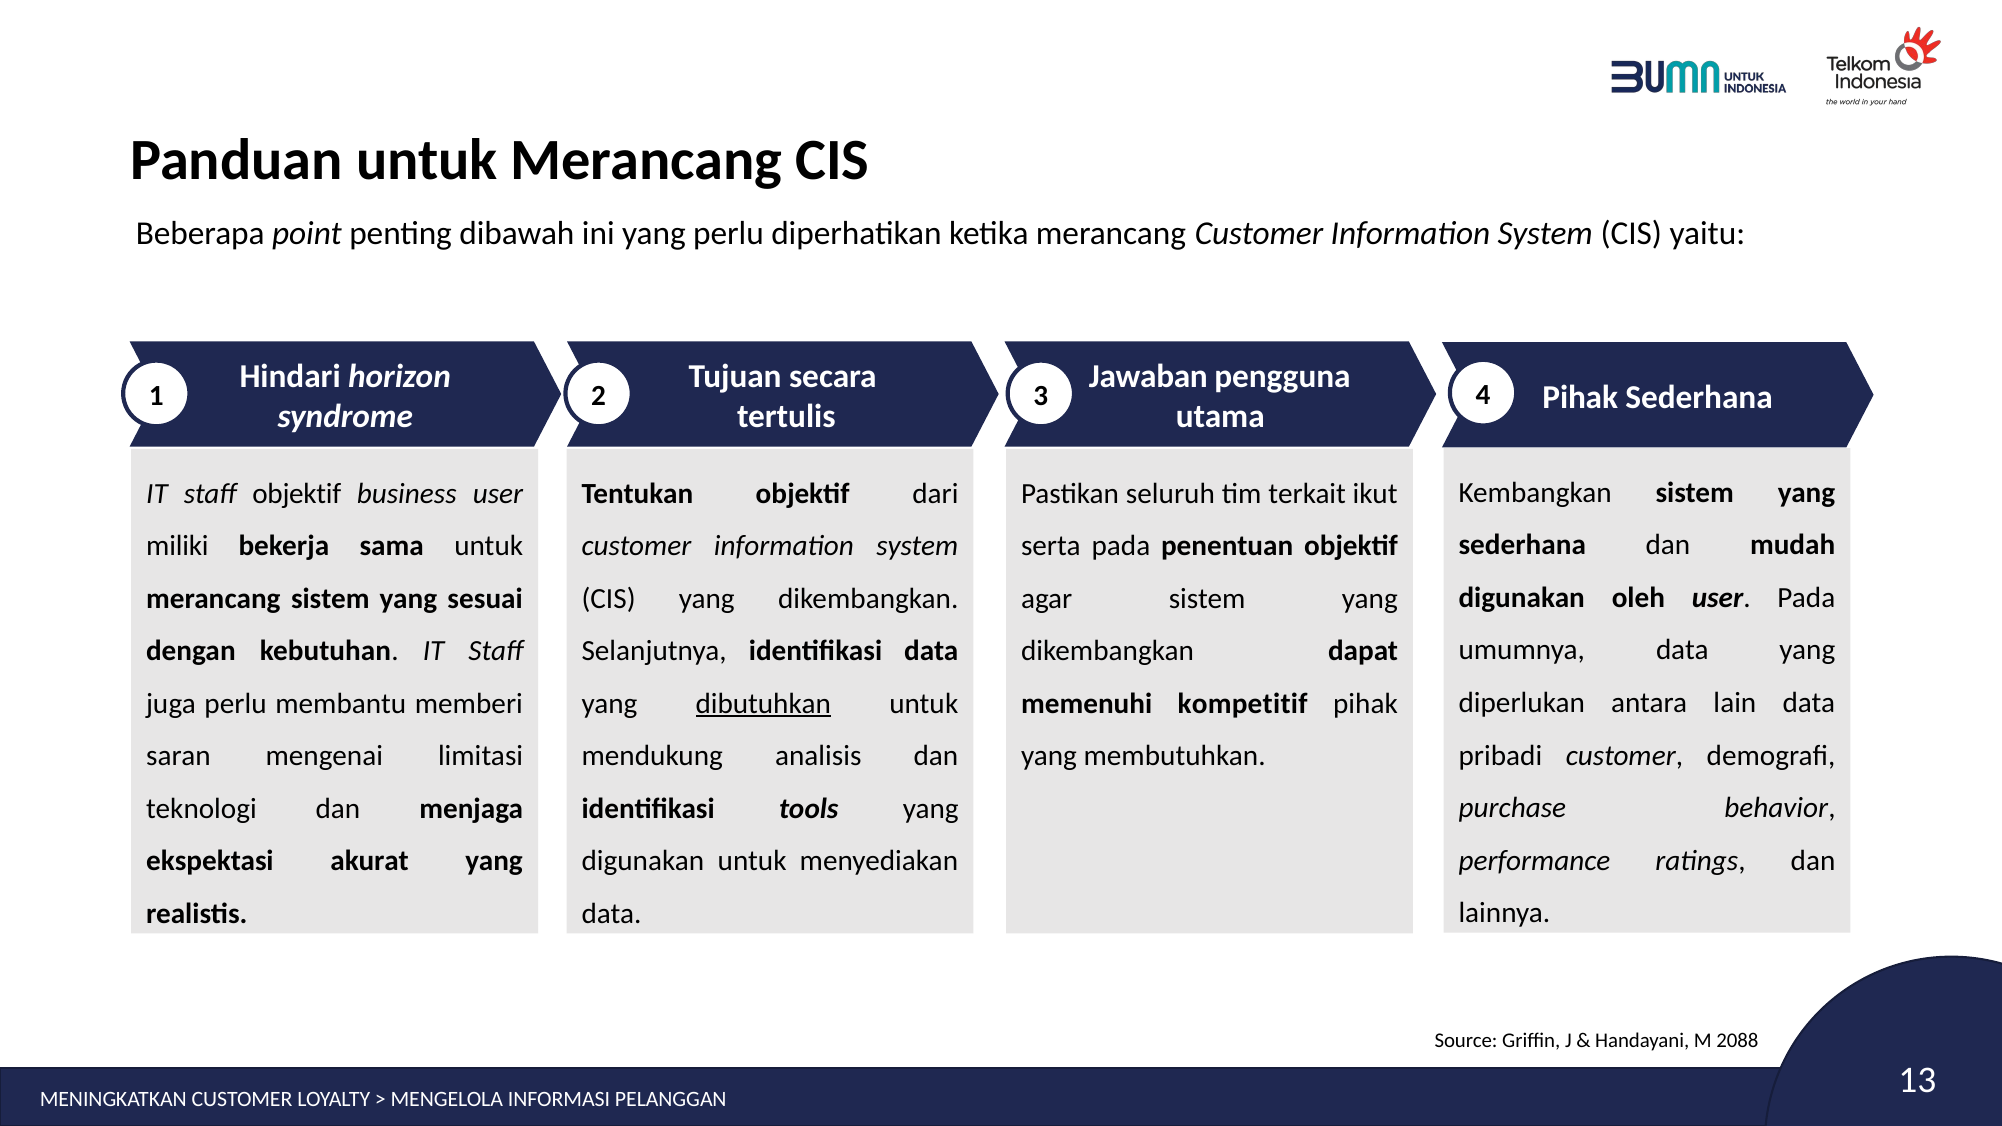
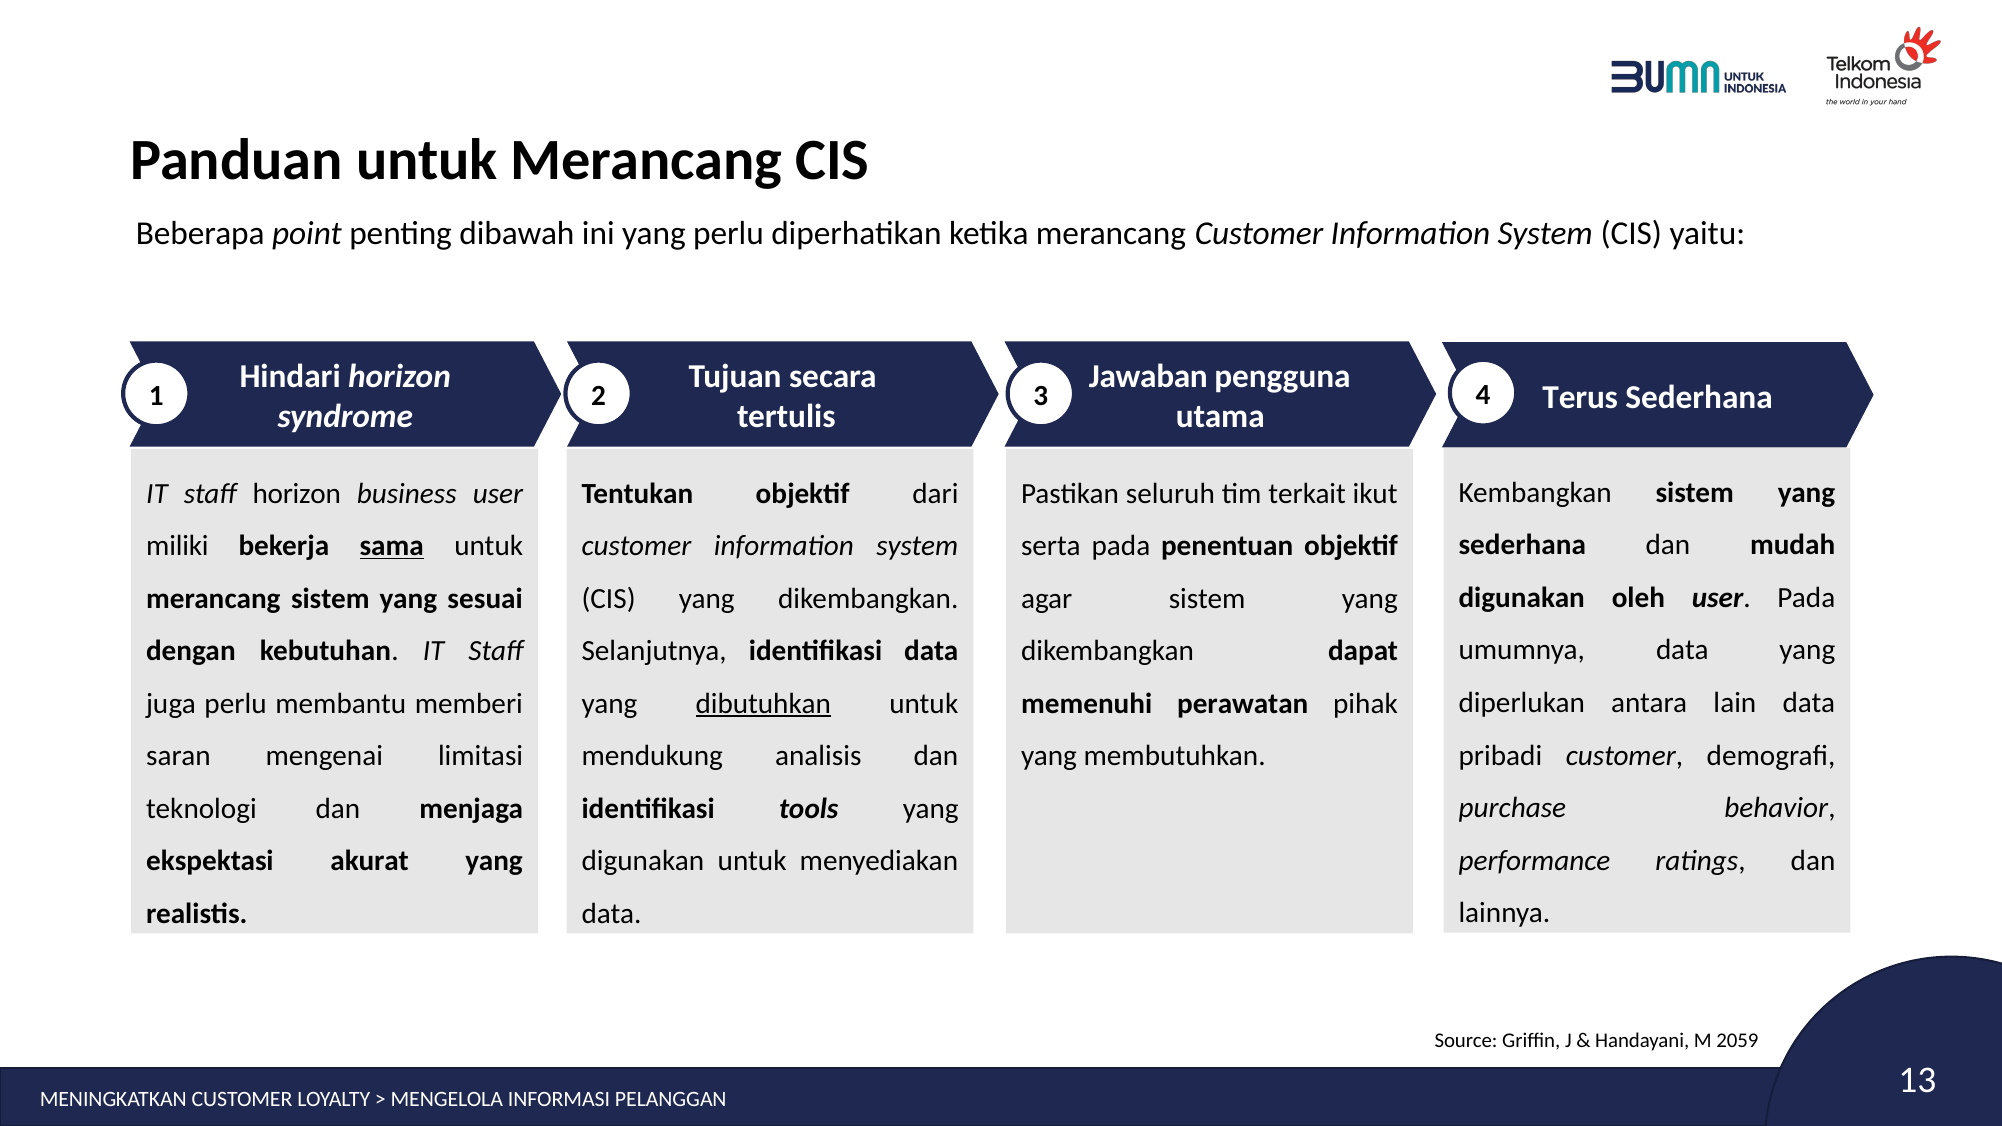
Pihak at (1580, 397): Pihak -> Terus
staff objektif: objektif -> horizon
sama underline: none -> present
kompetitif: kompetitif -> perawatan
2088: 2088 -> 2059
